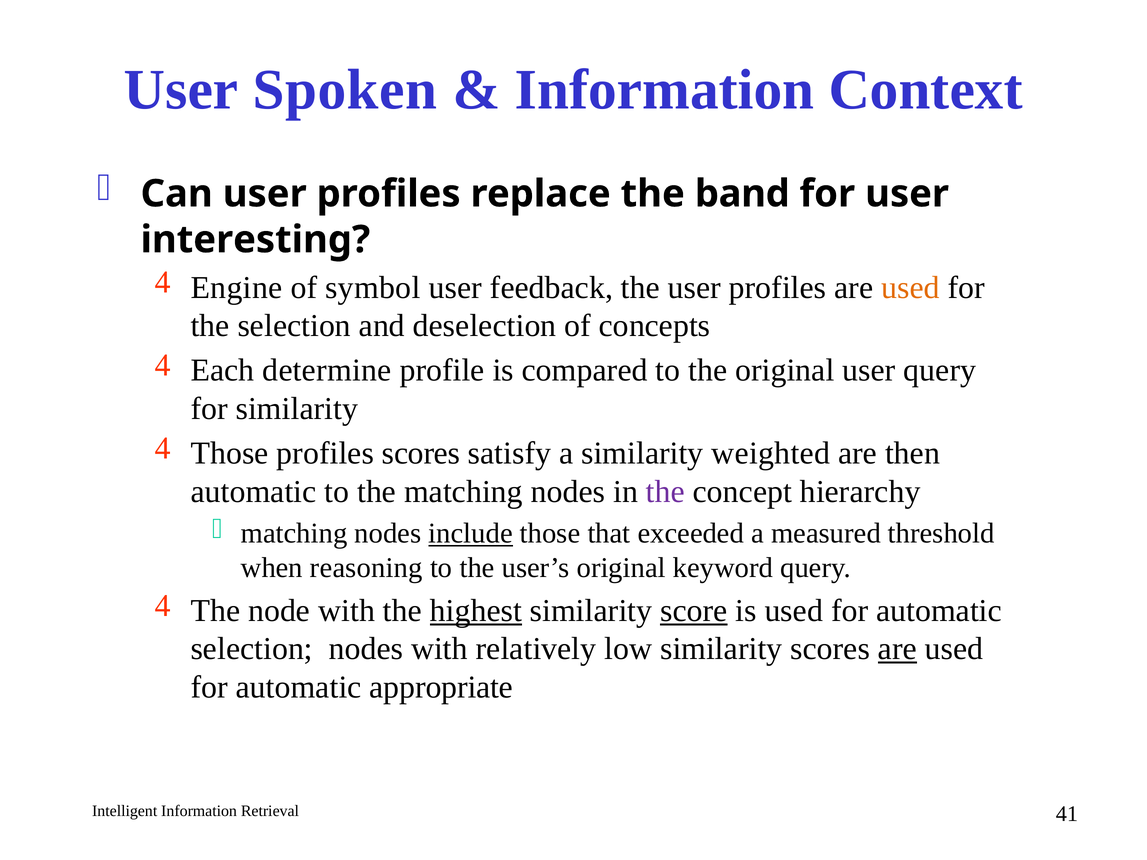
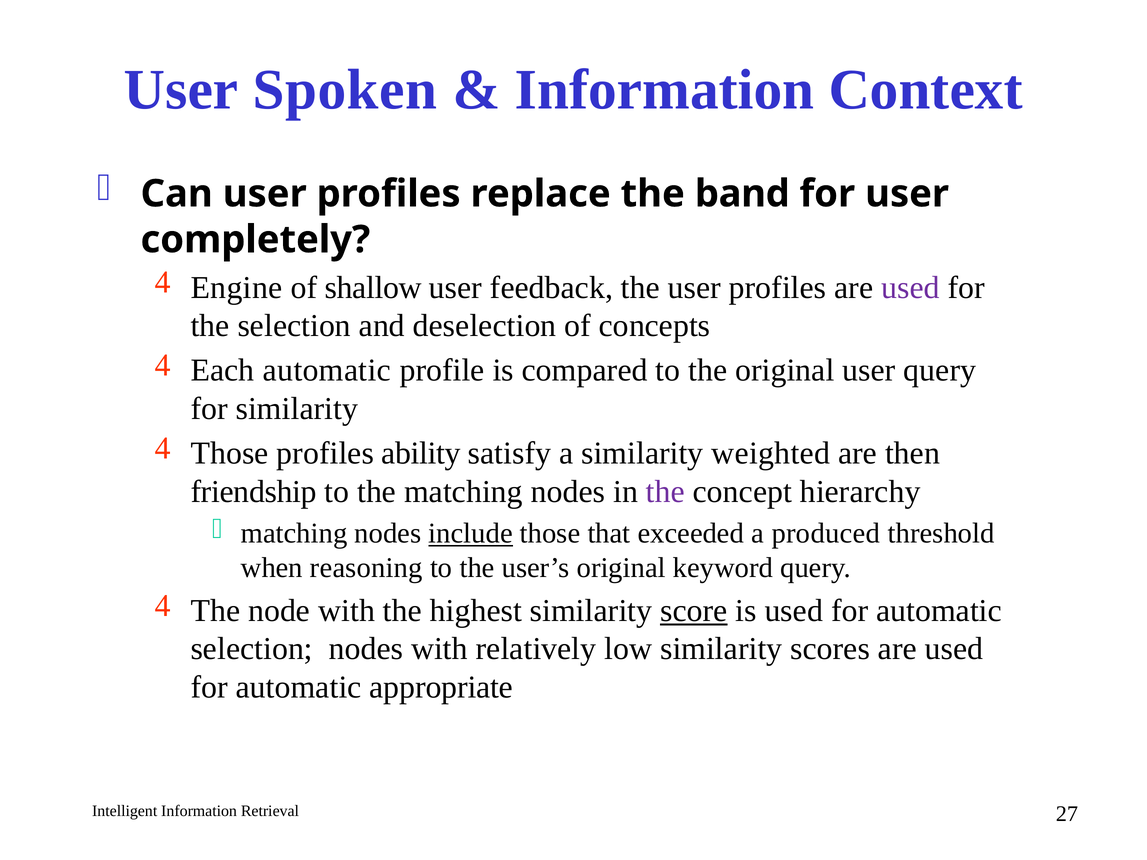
interesting: interesting -> completely
symbol: symbol -> shallow
used at (910, 288) colour: orange -> purple
Each determine: determine -> automatic
profiles scores: scores -> ability
automatic at (254, 492): automatic -> friendship
measured: measured -> produced
highest underline: present -> none
are at (897, 649) underline: present -> none
41: 41 -> 27
